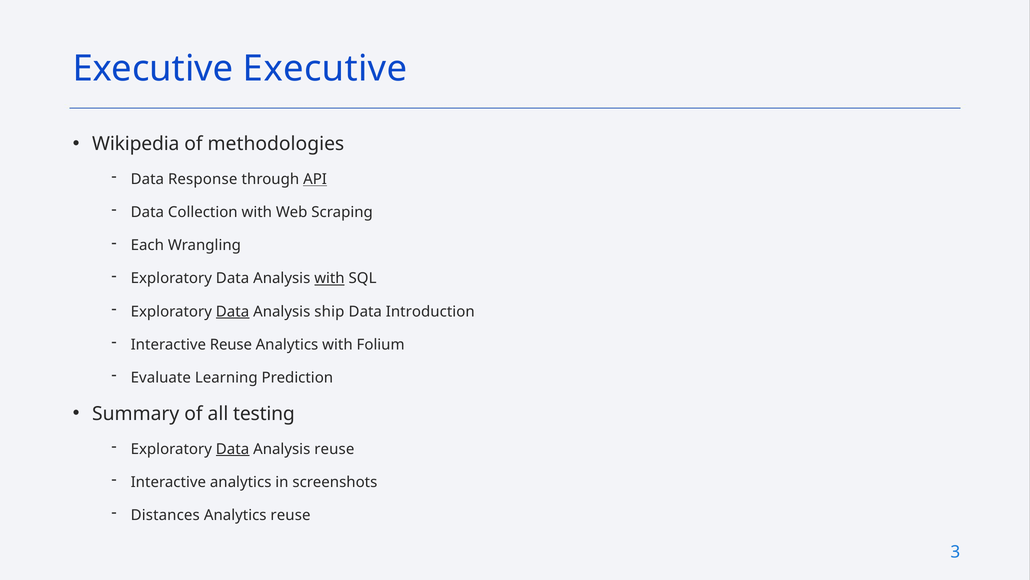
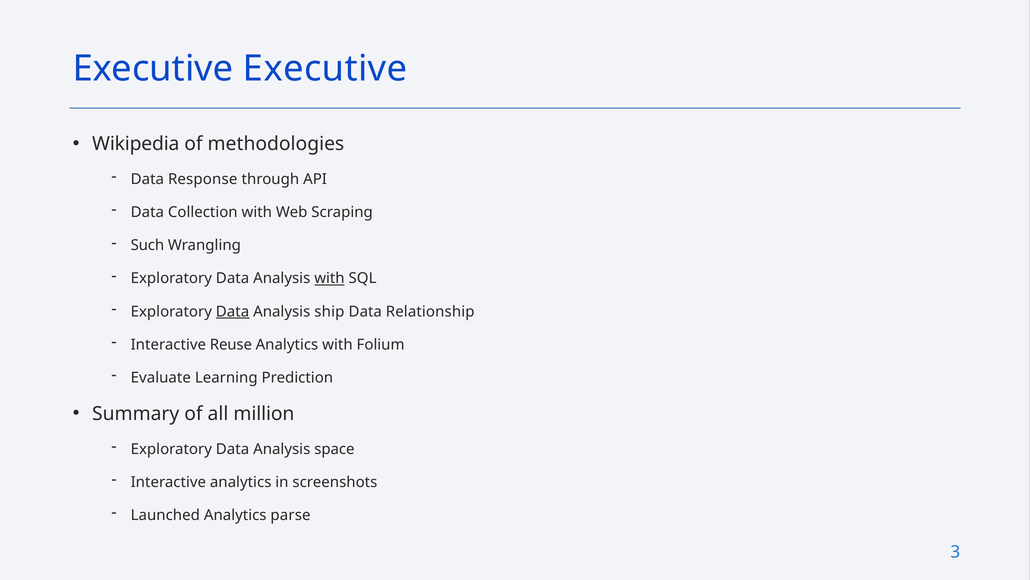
API underline: present -> none
Each: Each -> Such
Introduction: Introduction -> Relationship
testing: testing -> million
Data at (233, 449) underline: present -> none
Analysis reuse: reuse -> space
Distances: Distances -> Launched
Analytics reuse: reuse -> parse
